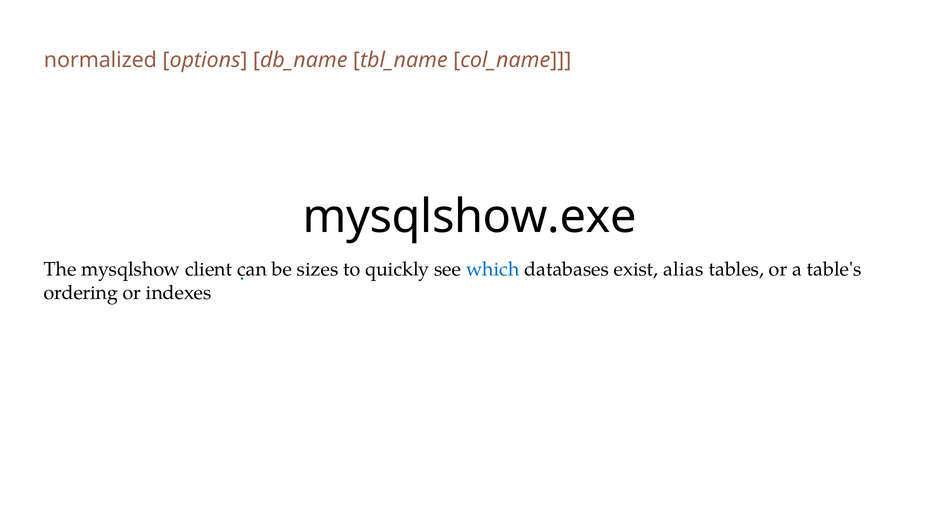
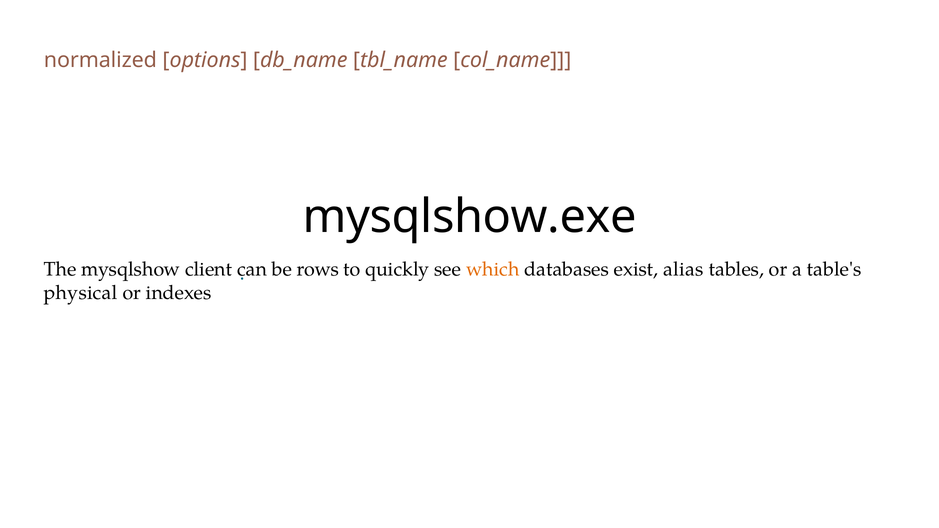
sizes: sizes -> rows
which colour: blue -> orange
ordering: ordering -> physical
